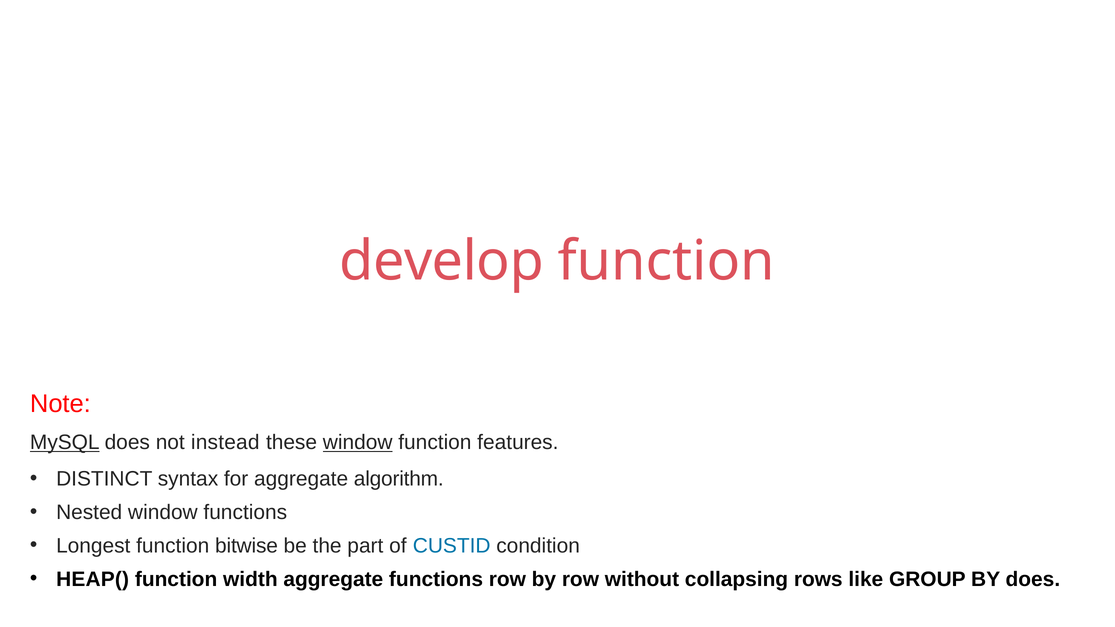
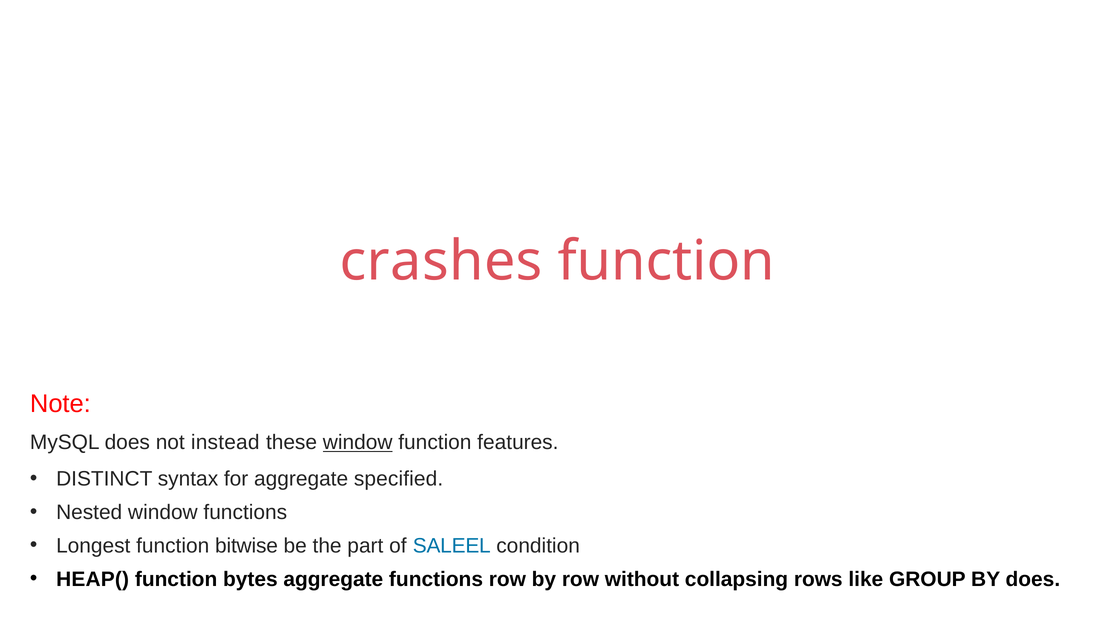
develop: develop -> crashes
MySQL underline: present -> none
algorithm: algorithm -> specified
CUSTID: CUSTID -> SALEEL
width: width -> bytes
